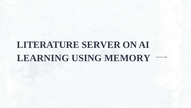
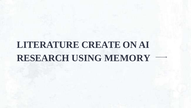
SERVER: SERVER -> CREATE
LEARNING: LEARNING -> RESEARCH
